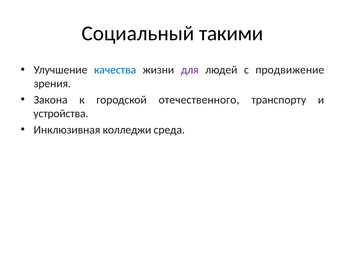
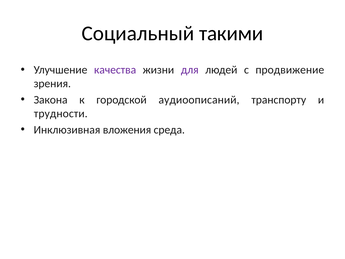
качества colour: blue -> purple
отечественного: отечественного -> аудиоописаний
устройства: устройства -> трудности
колледжи: колледжи -> вложения
